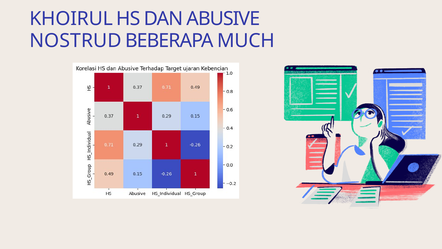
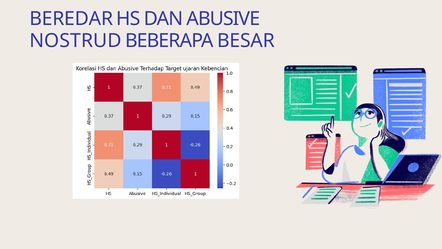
KHOIRUL: KHOIRUL -> BEREDAR
MUCH: MUCH -> BESAR
